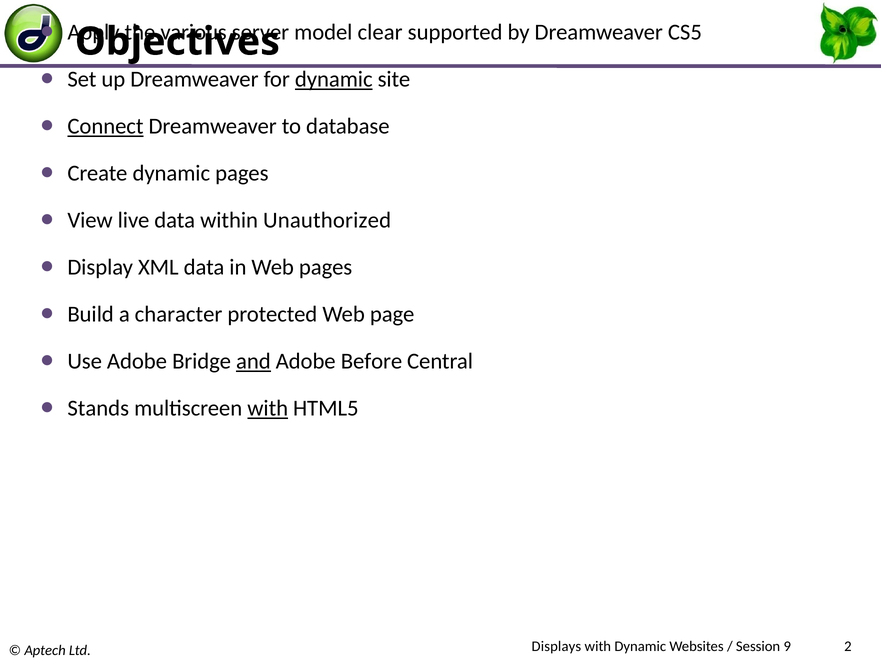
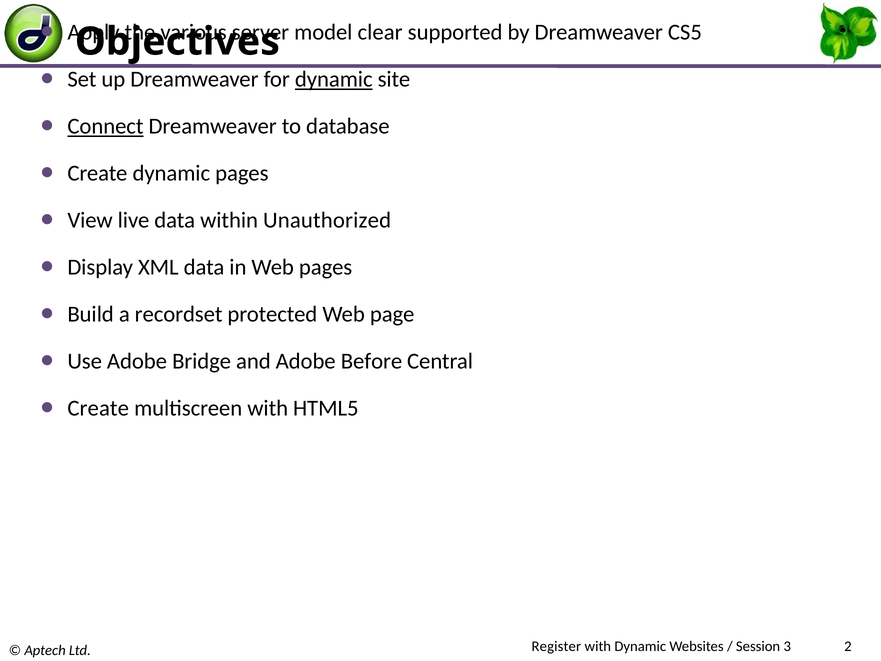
character: character -> recordset
and underline: present -> none
Stands at (98, 408): Stands -> Create
with at (268, 408) underline: present -> none
Displays: Displays -> Register
9: 9 -> 3
